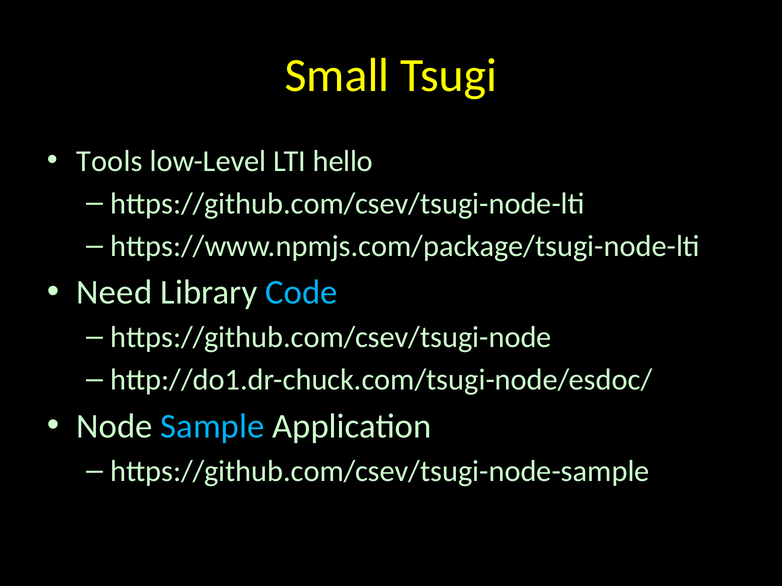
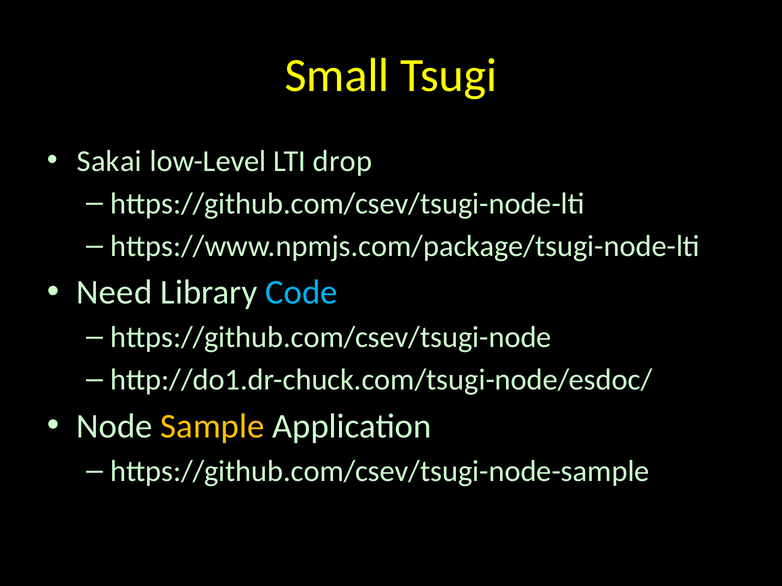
Tools: Tools -> Sakai
hello: hello -> drop
Sample colour: light blue -> yellow
